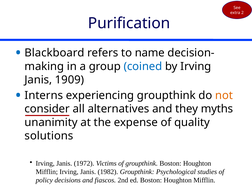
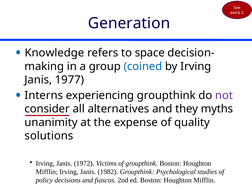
Purification: Purification -> Generation
Blackboard: Blackboard -> Knowledge
name: name -> space
1909: 1909 -> 1977
not colour: orange -> purple
